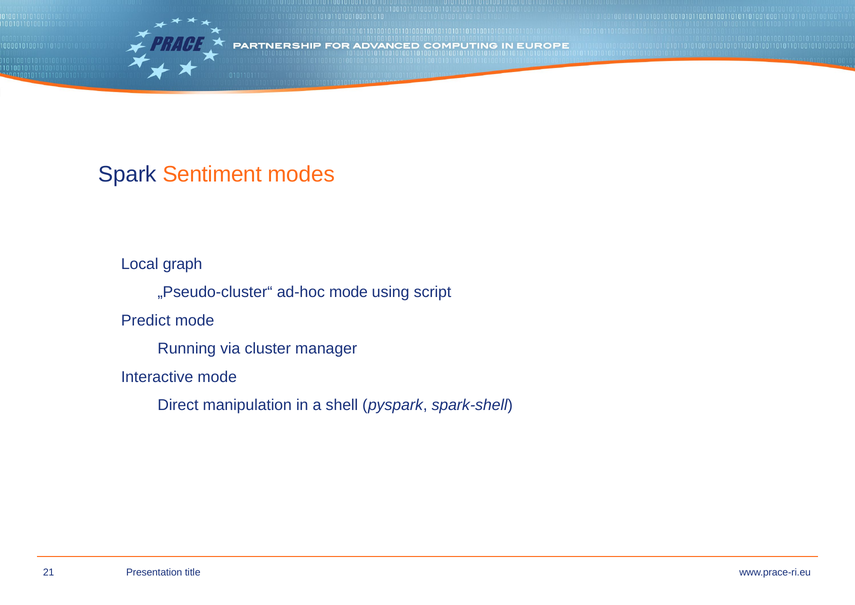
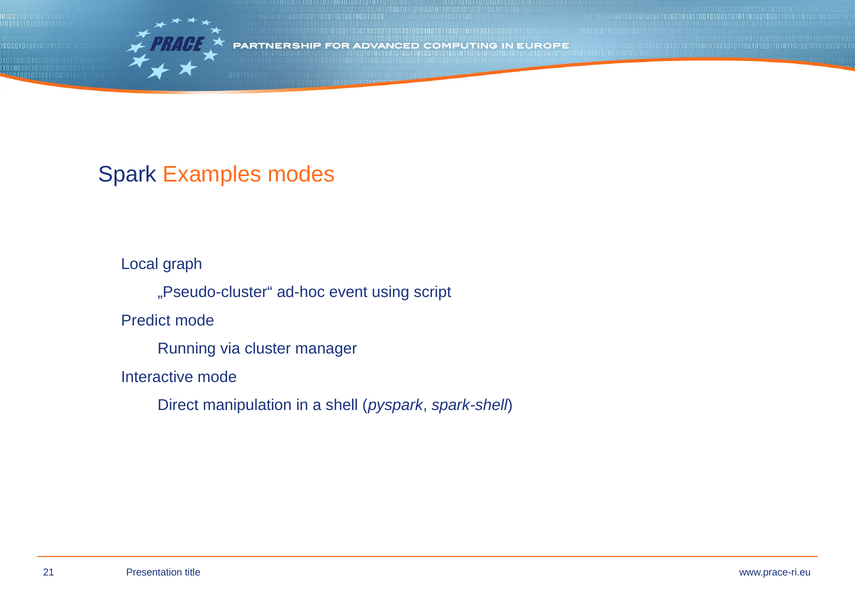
Sentiment: Sentiment -> Examples
ad-hoc mode: mode -> event
